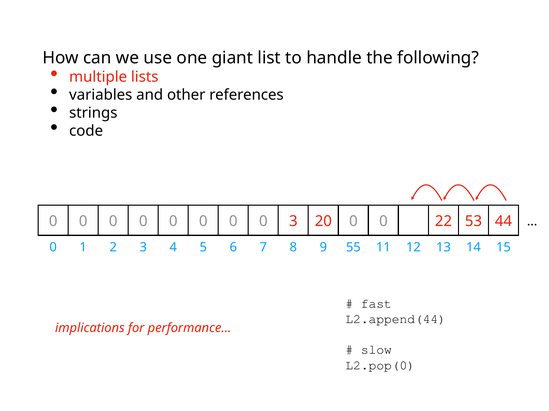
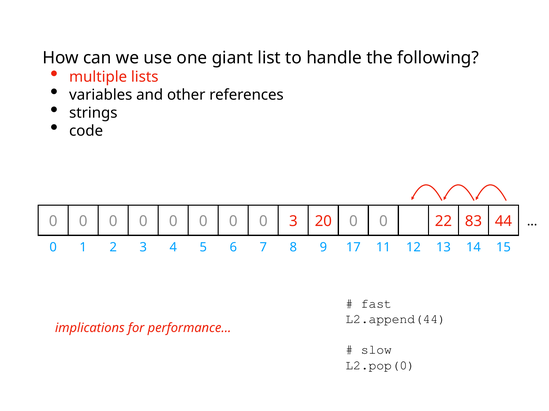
53: 53 -> 83
55: 55 -> 17
